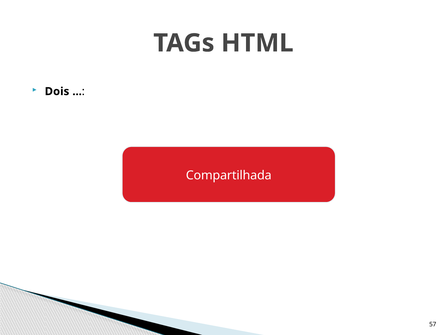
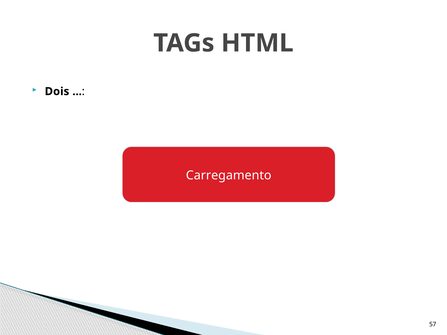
Compartilhada: Compartilhada -> Carregamento
